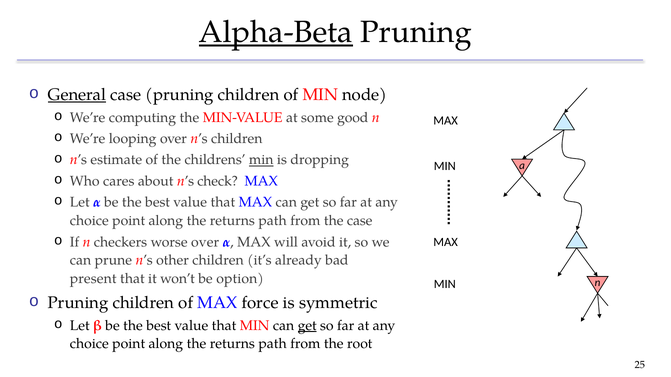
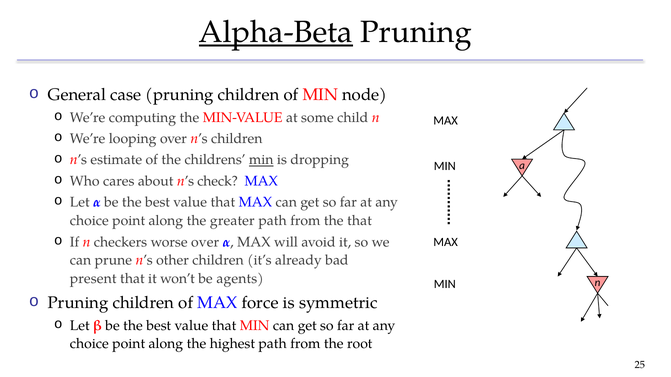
General underline: present -> none
good: good -> child
returns at (232, 221): returns -> greater
the case: case -> that
option: option -> agents
get at (307, 326) underline: present -> none
returns at (232, 344): returns -> highest
